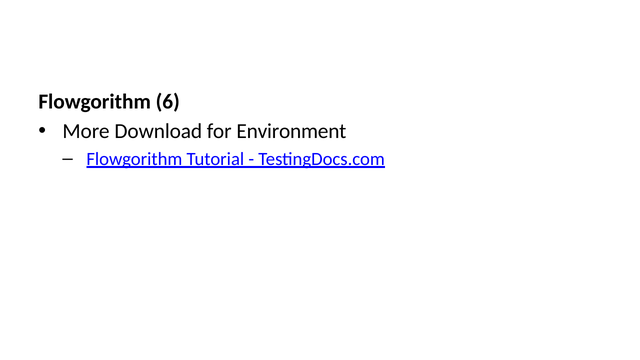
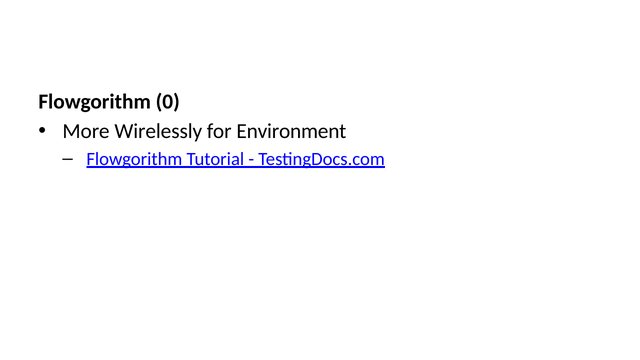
6: 6 -> 0
Download: Download -> Wirelessly
